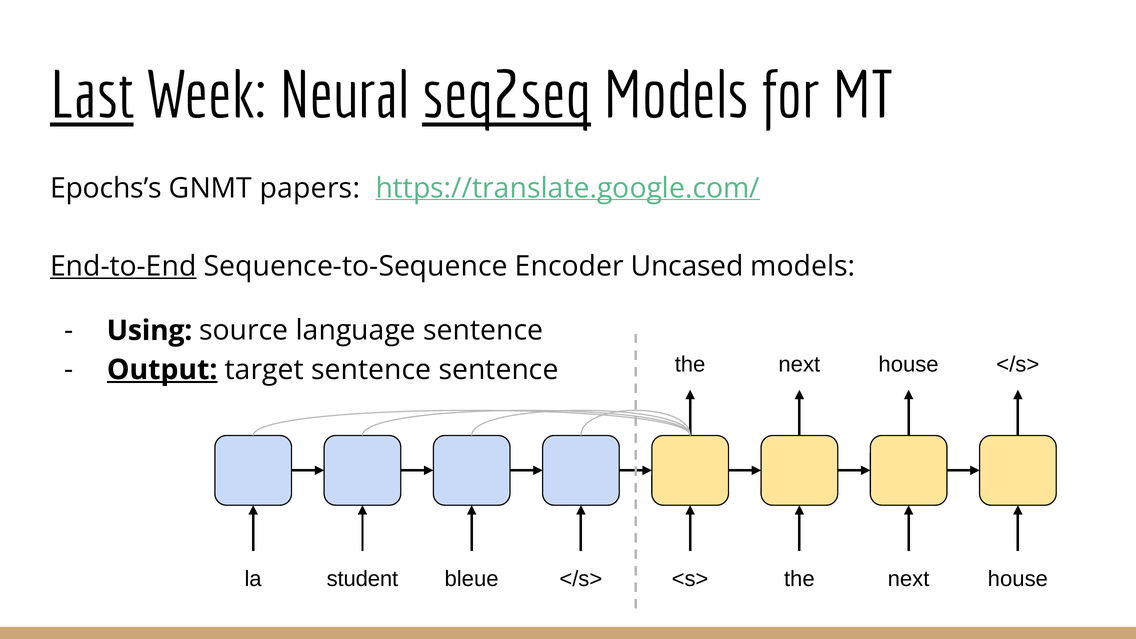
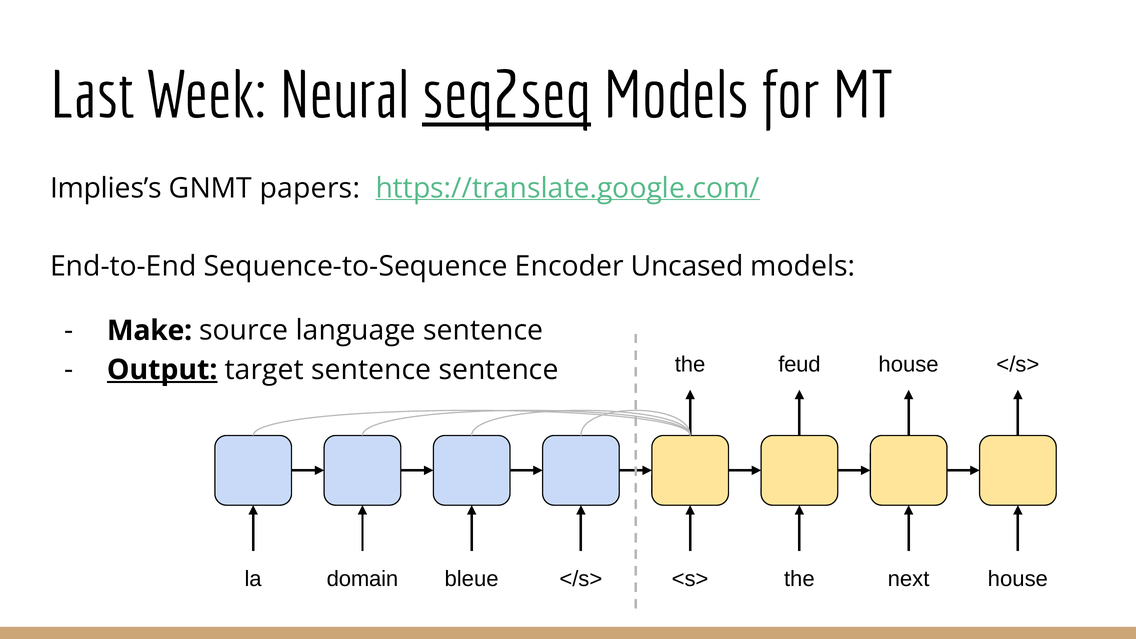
Last underline: present -> none
Epochs’s: Epochs’s -> Implies’s
End-to-End underline: present -> none
Using: Using -> Make
next at (799, 365): next -> feud
student: student -> domain
